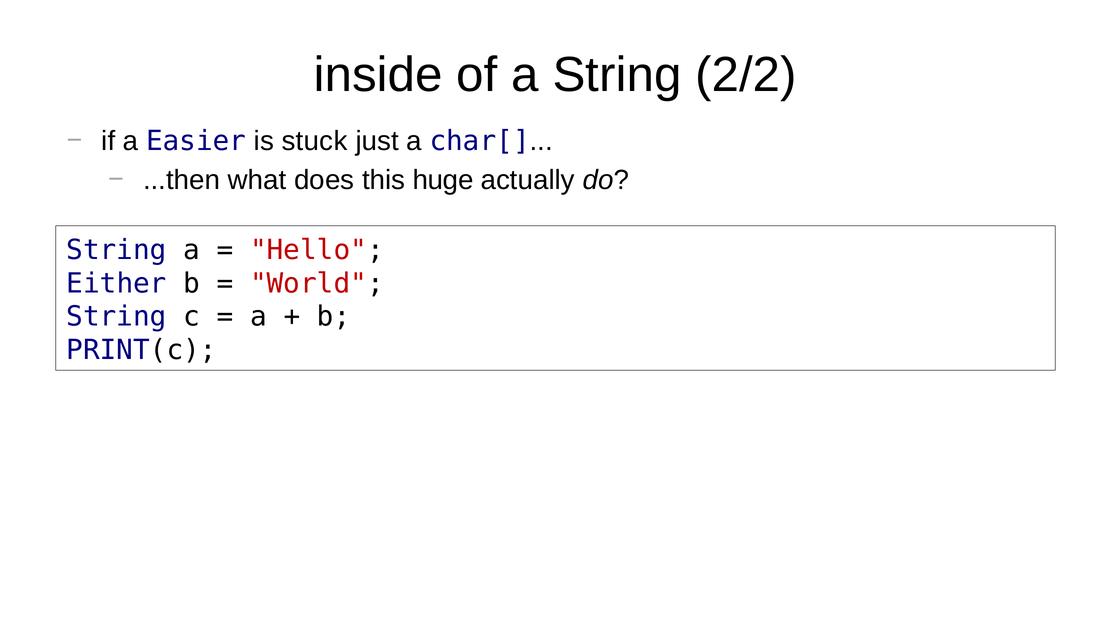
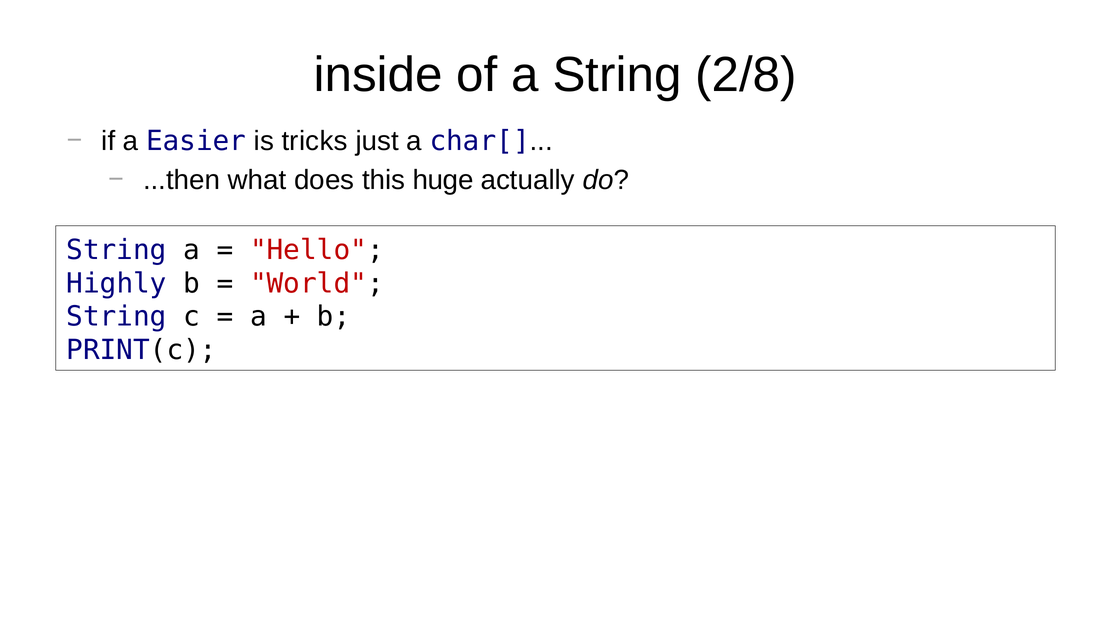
2/2: 2/2 -> 2/8
stuck: stuck -> tricks
Either: Either -> Highly
